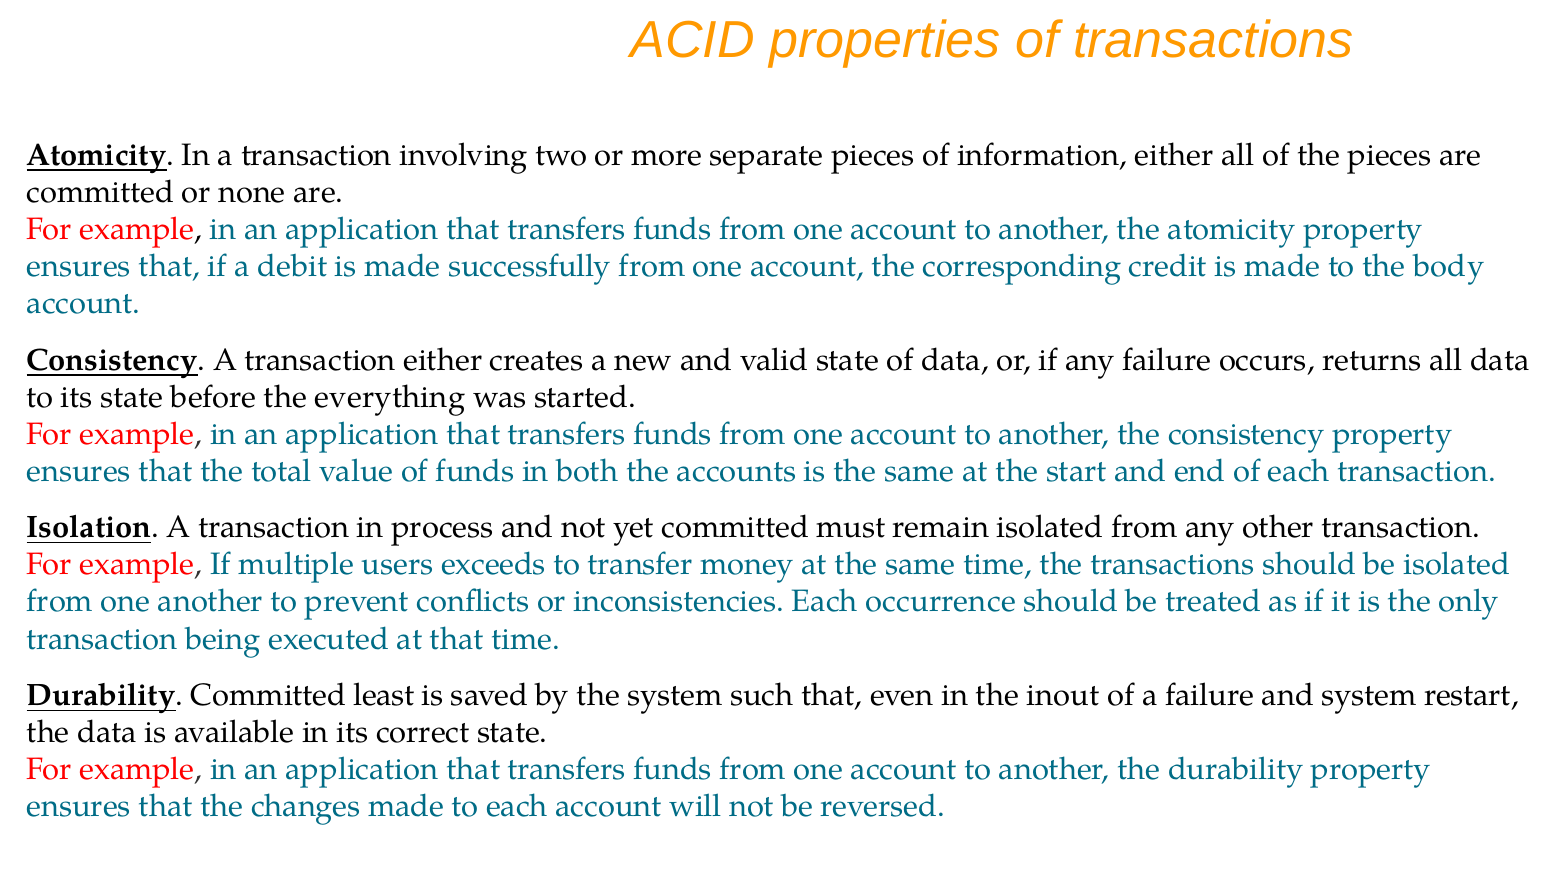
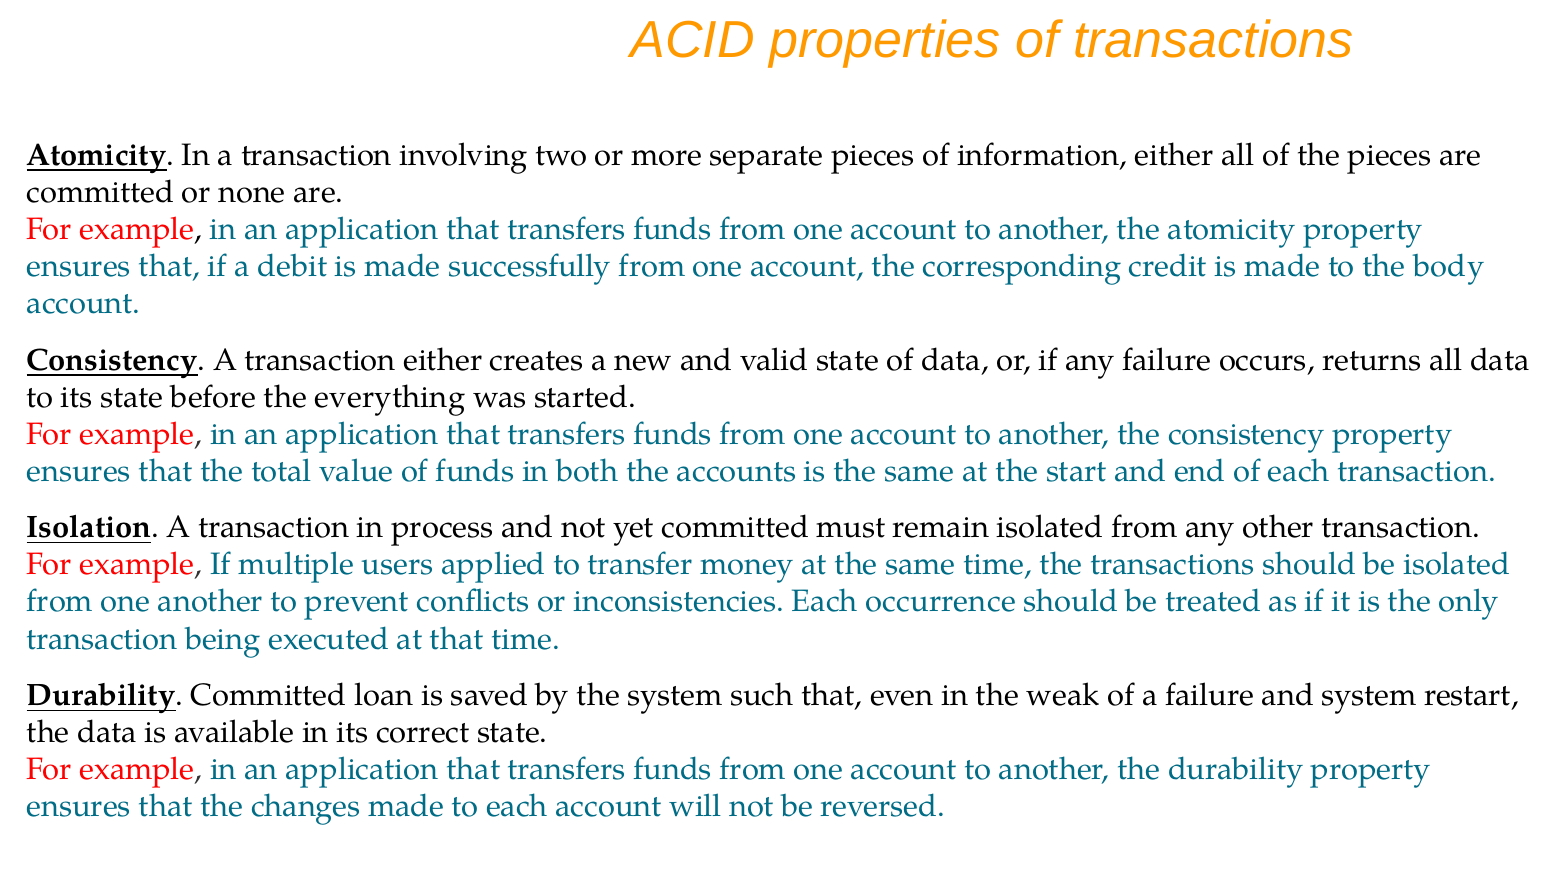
exceeds: exceeds -> applied
least: least -> loan
inout: inout -> weak
